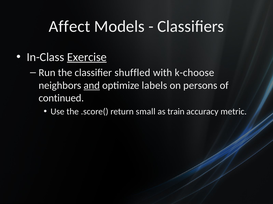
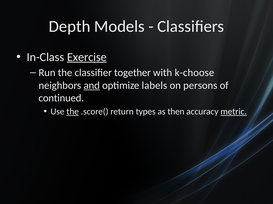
Affect: Affect -> Depth
shuffled: shuffled -> together
the at (73, 112) underline: none -> present
small: small -> types
train: train -> then
metric underline: none -> present
